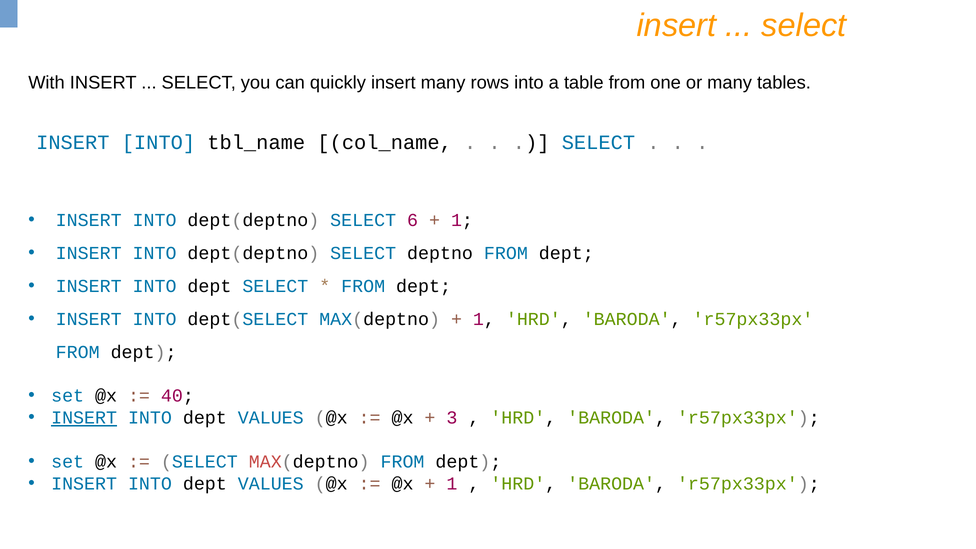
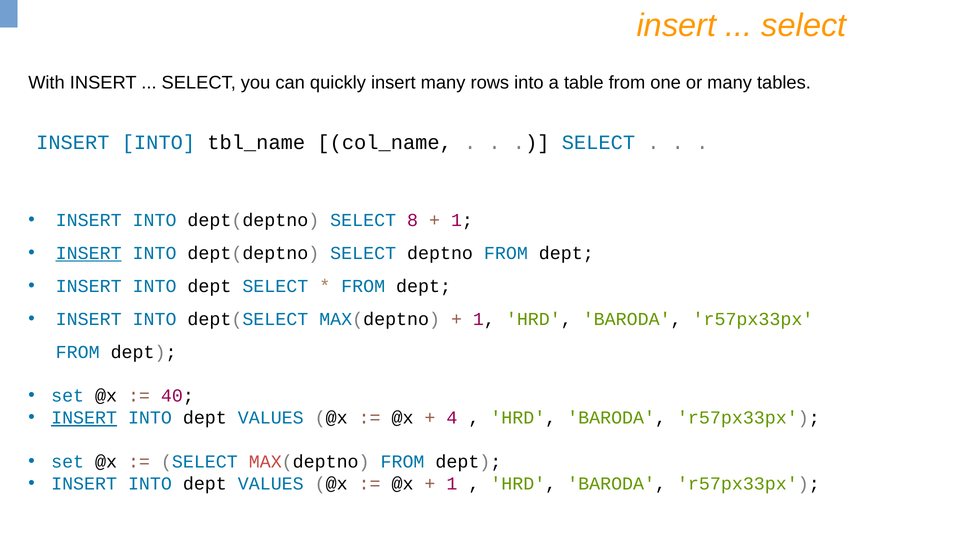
6: 6 -> 8
INSERT at (89, 253) underline: none -> present
3: 3 -> 4
